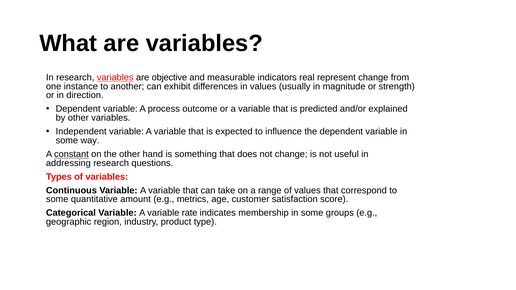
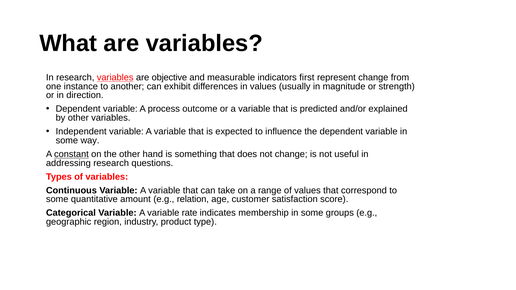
real: real -> first
metrics: metrics -> relation
